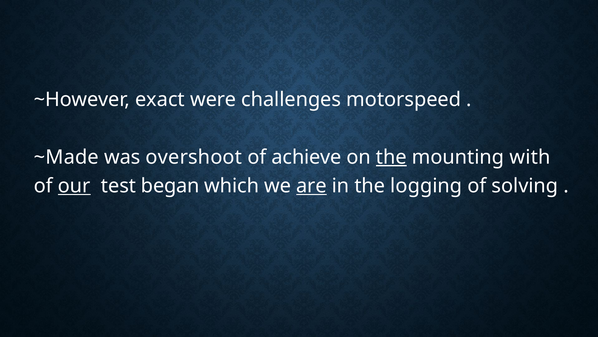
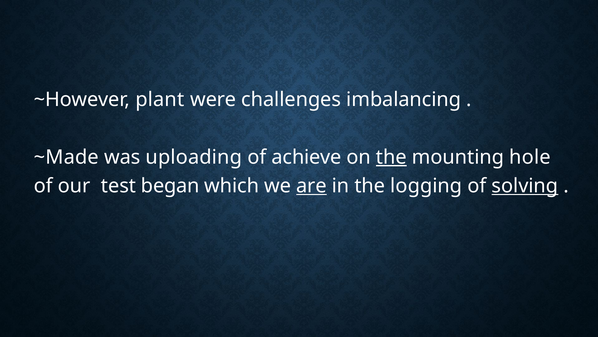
exact: exact -> plant
motorspeed: motorspeed -> imbalancing
overshoot: overshoot -> uploading
with: with -> hole
our underline: present -> none
solving underline: none -> present
